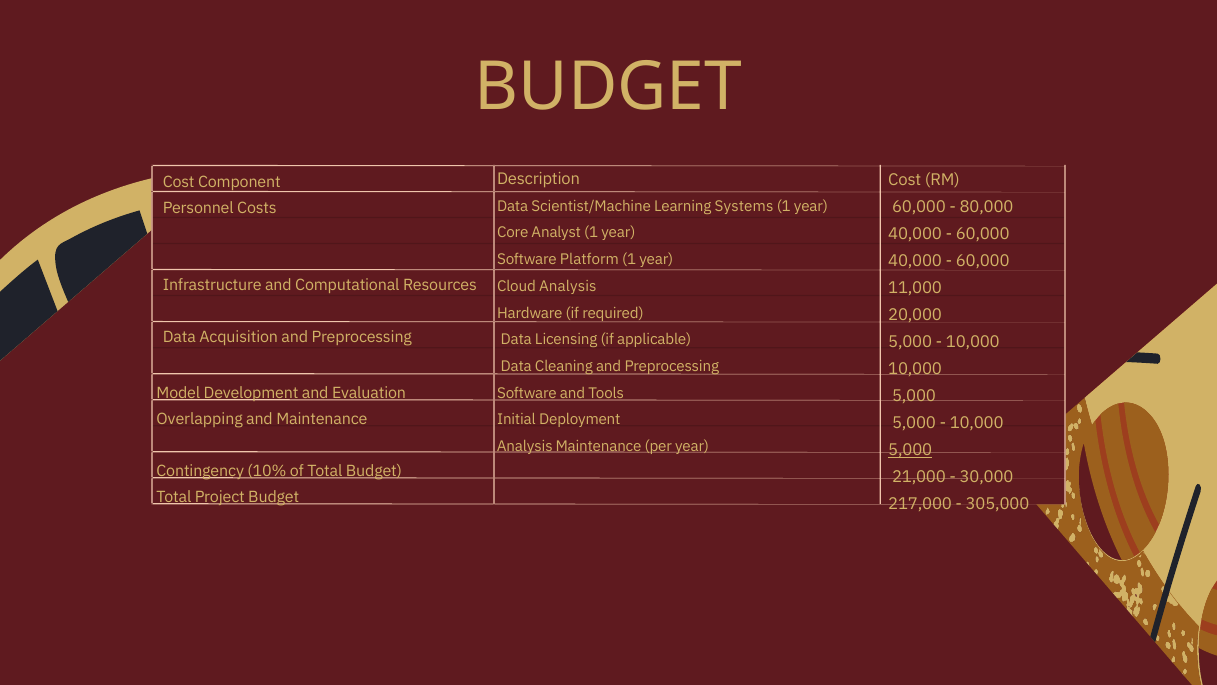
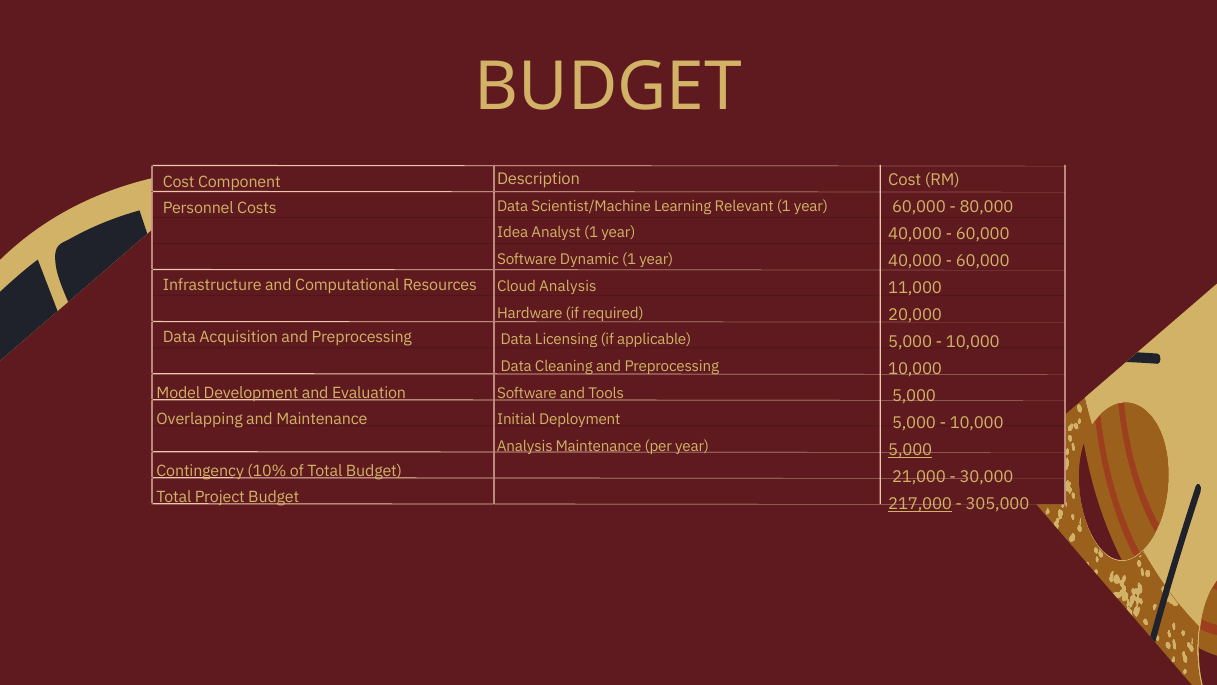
Systems: Systems -> Relevant
Core: Core -> Idea
Platform: Platform -> Dynamic
217,000 underline: none -> present
